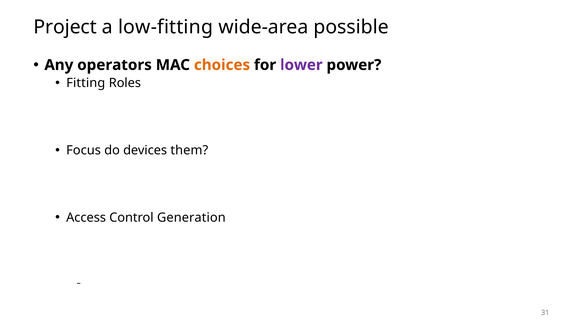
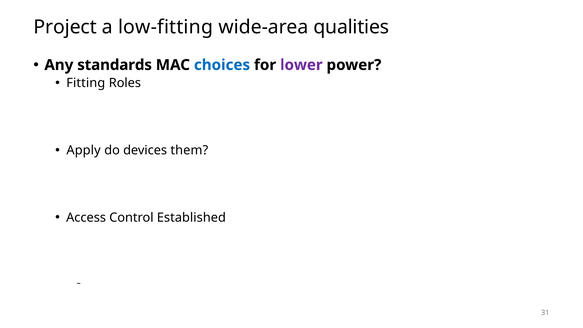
possible: possible -> qualities
operators: operators -> standards
choices colour: orange -> blue
Focus: Focus -> Apply
Generation: Generation -> Established
